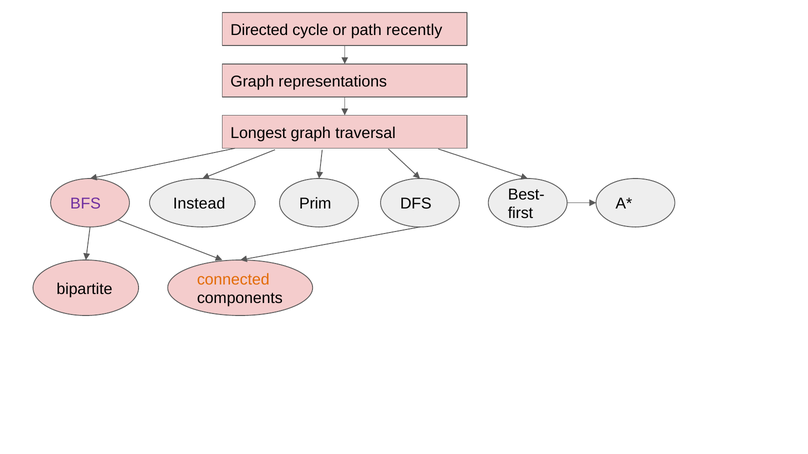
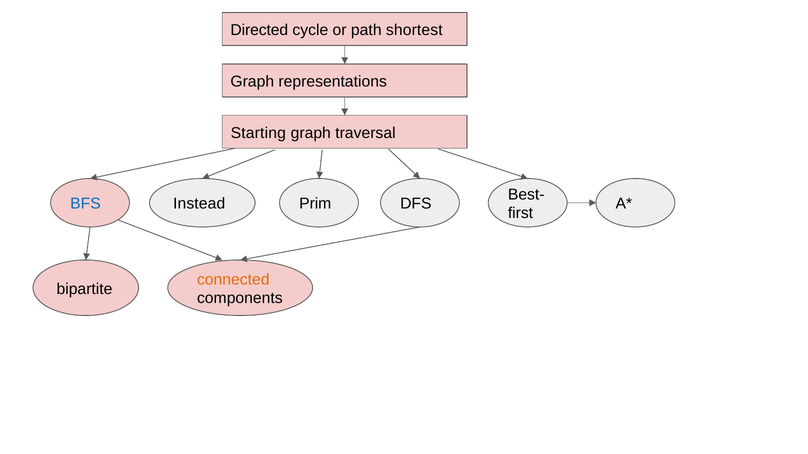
recently: recently -> shortest
Longest: Longest -> Starting
BFS colour: purple -> blue
